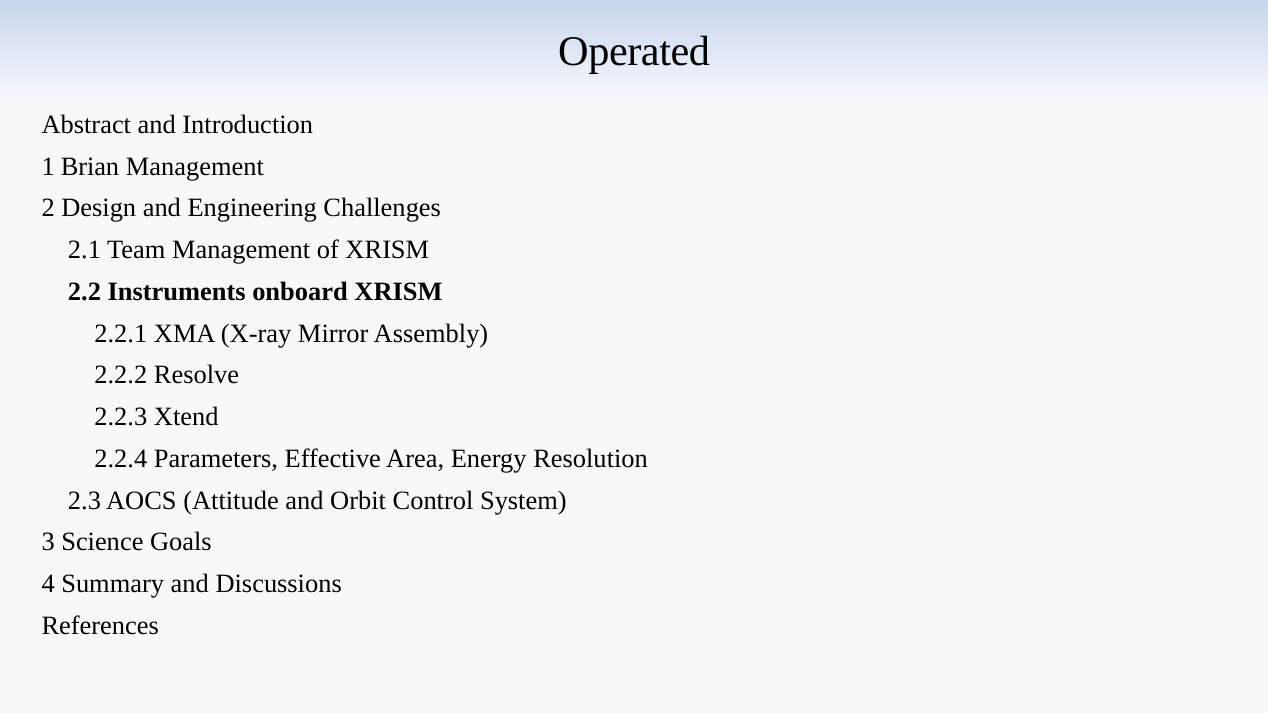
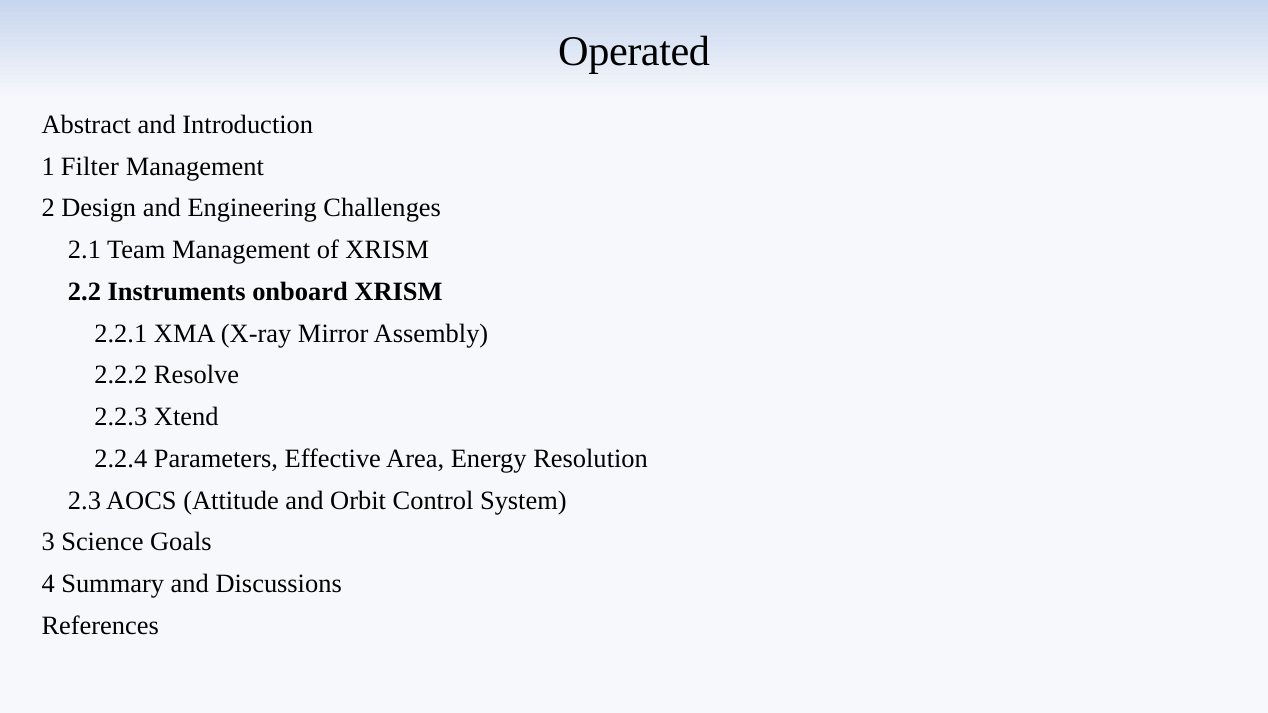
Brian: Brian -> Filter
